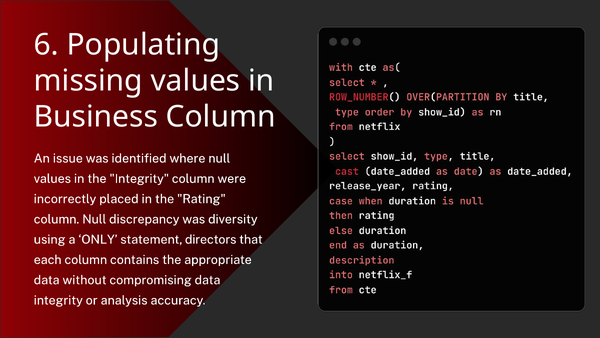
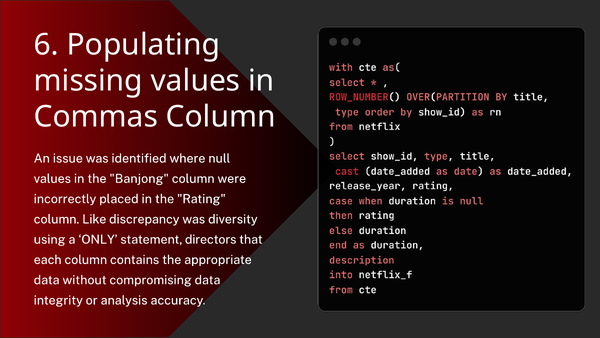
Business: Business -> Commas
the Integrity: Integrity -> Banjong
column Null: Null -> Like
